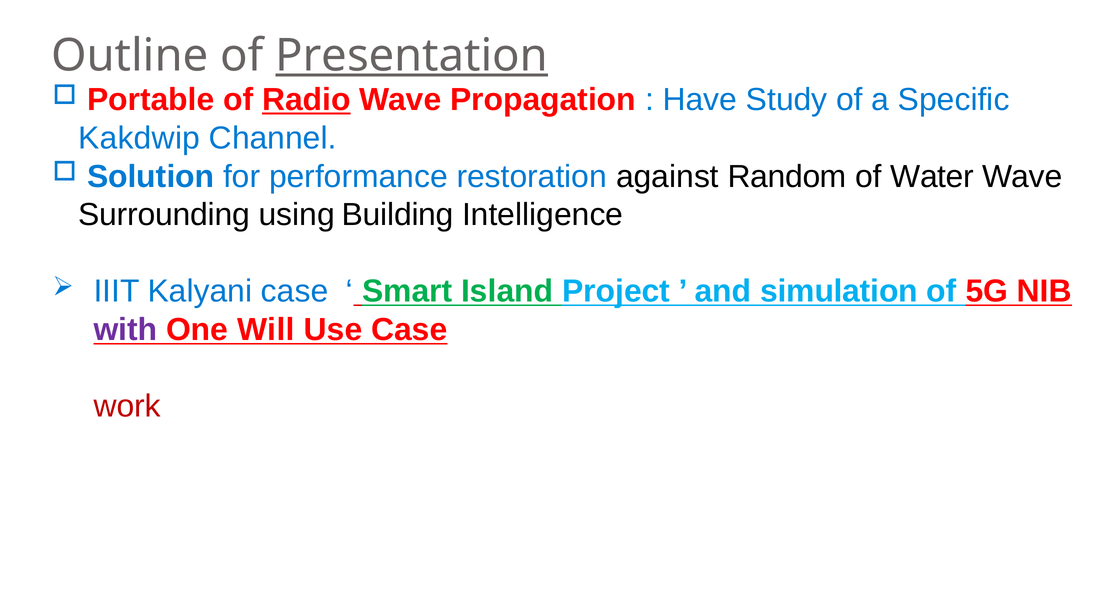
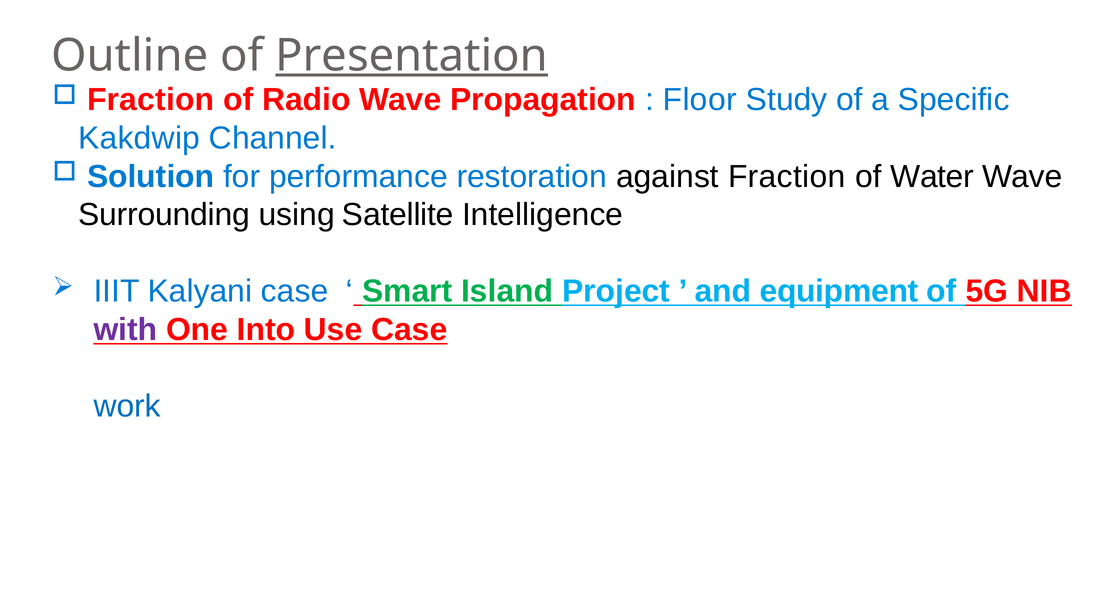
Portable at (151, 100): Portable -> Fraction
Radio underline: present -> none
Have: Have -> Floor
against Random: Random -> Fraction
Building: Building -> Satellite
simulation: simulation -> equipment
Will: Will -> Into
work at (127, 406) colour: red -> blue
